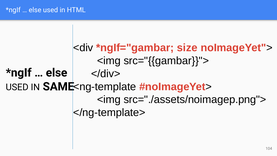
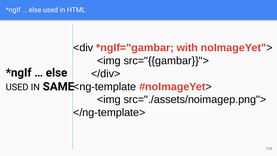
size: size -> with
